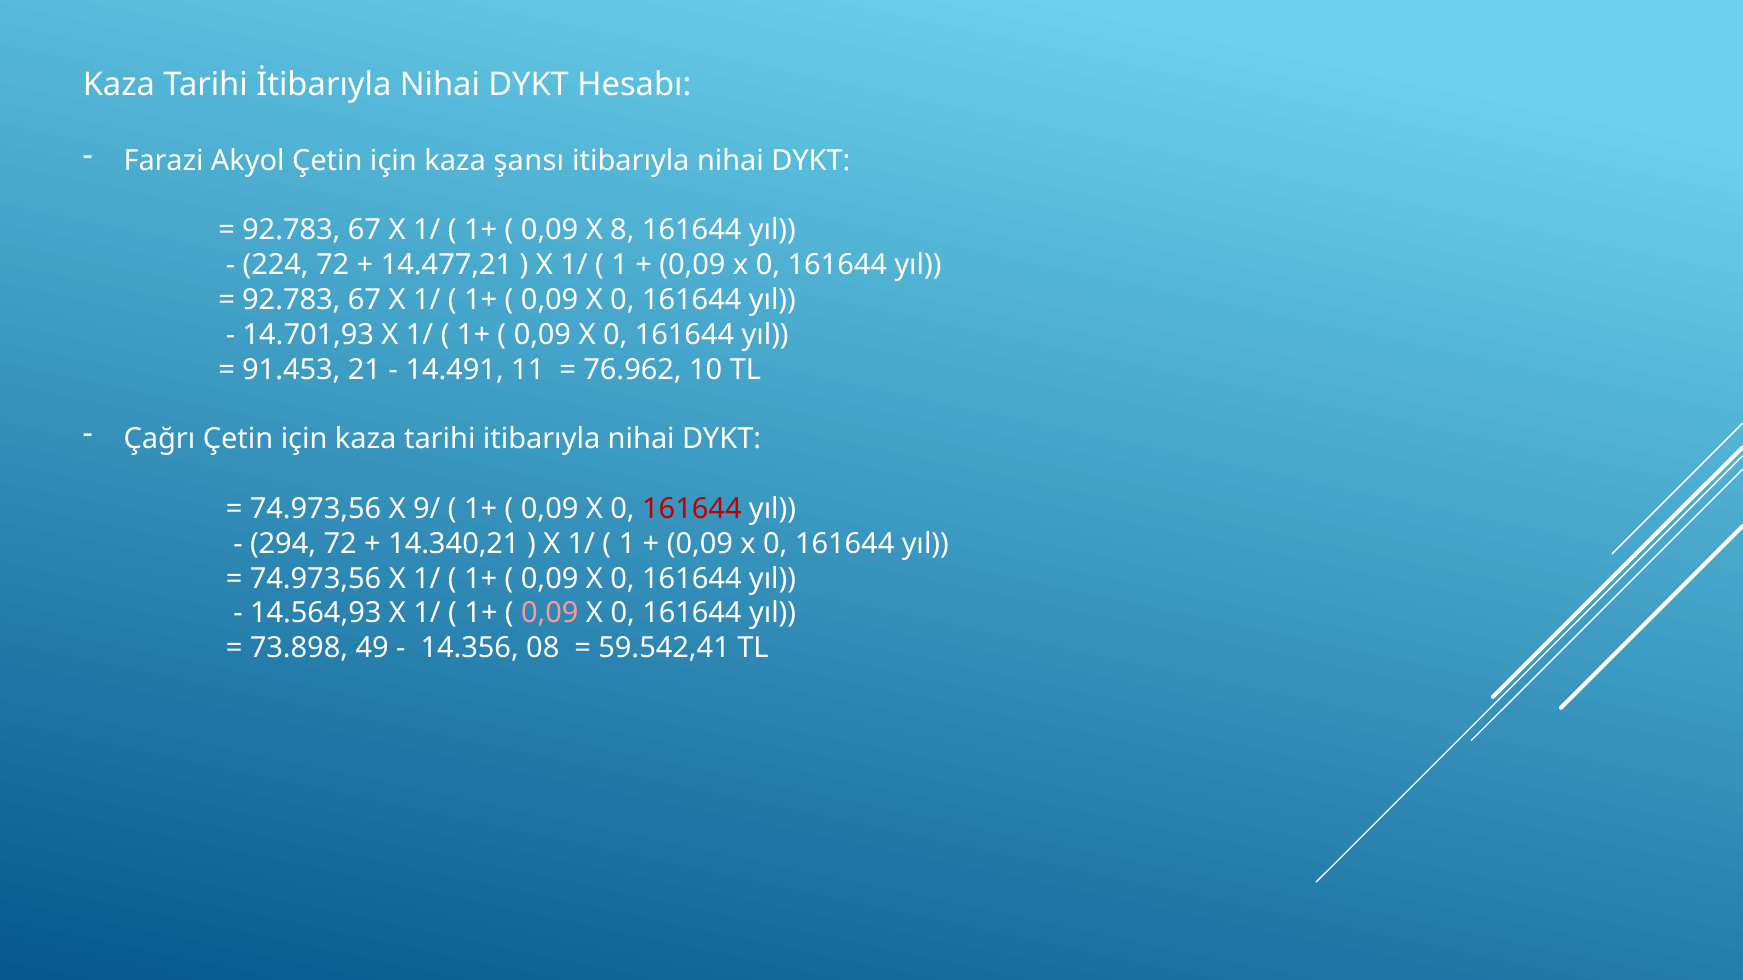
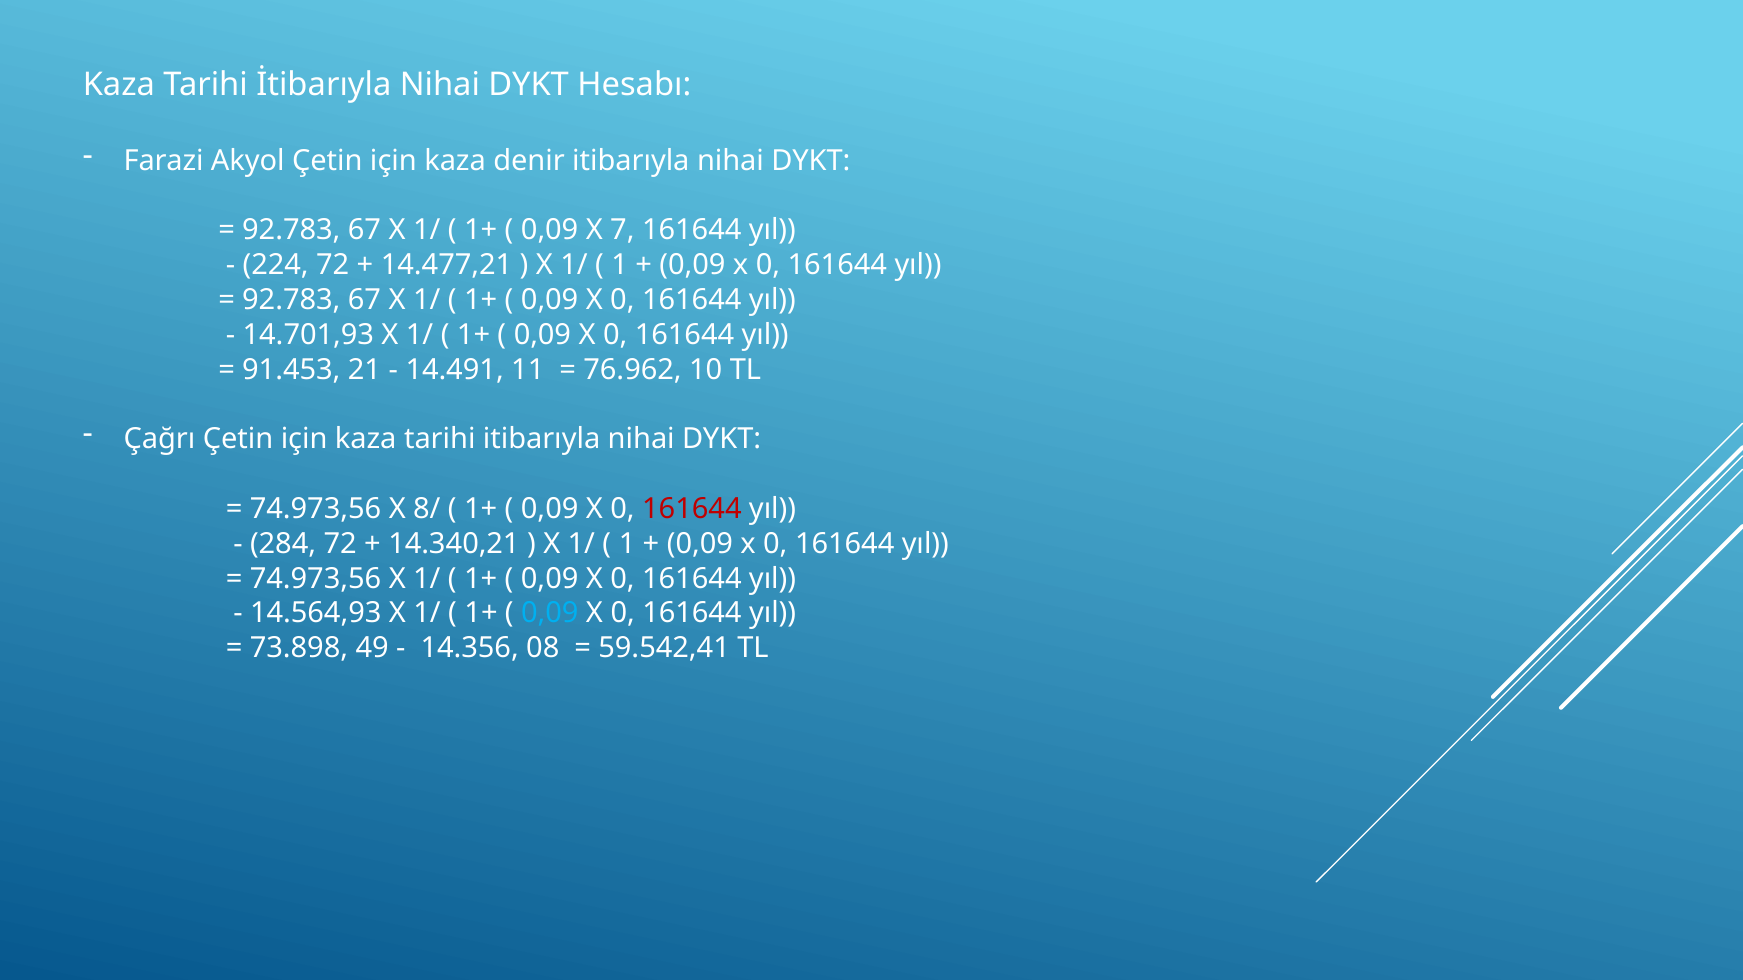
şansı: şansı -> denir
8: 8 -> 7
9/: 9/ -> 8/
294: 294 -> 284
0,09 at (550, 614) colour: pink -> light blue
